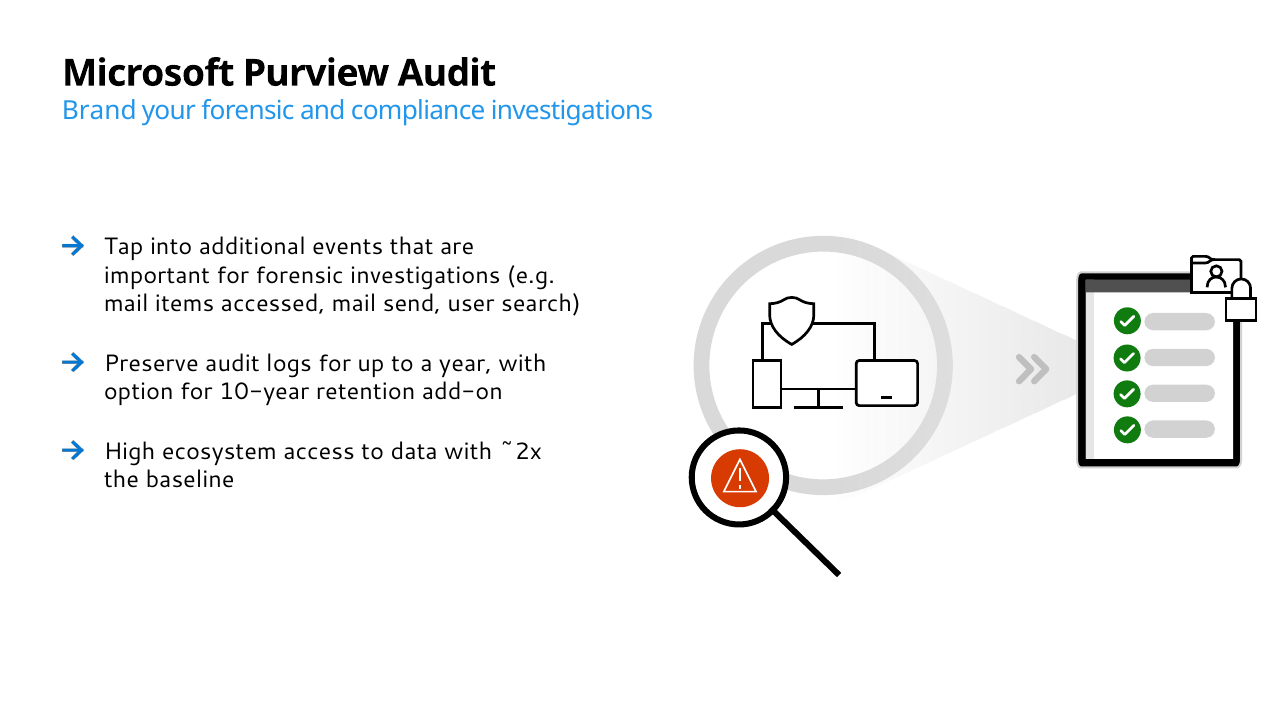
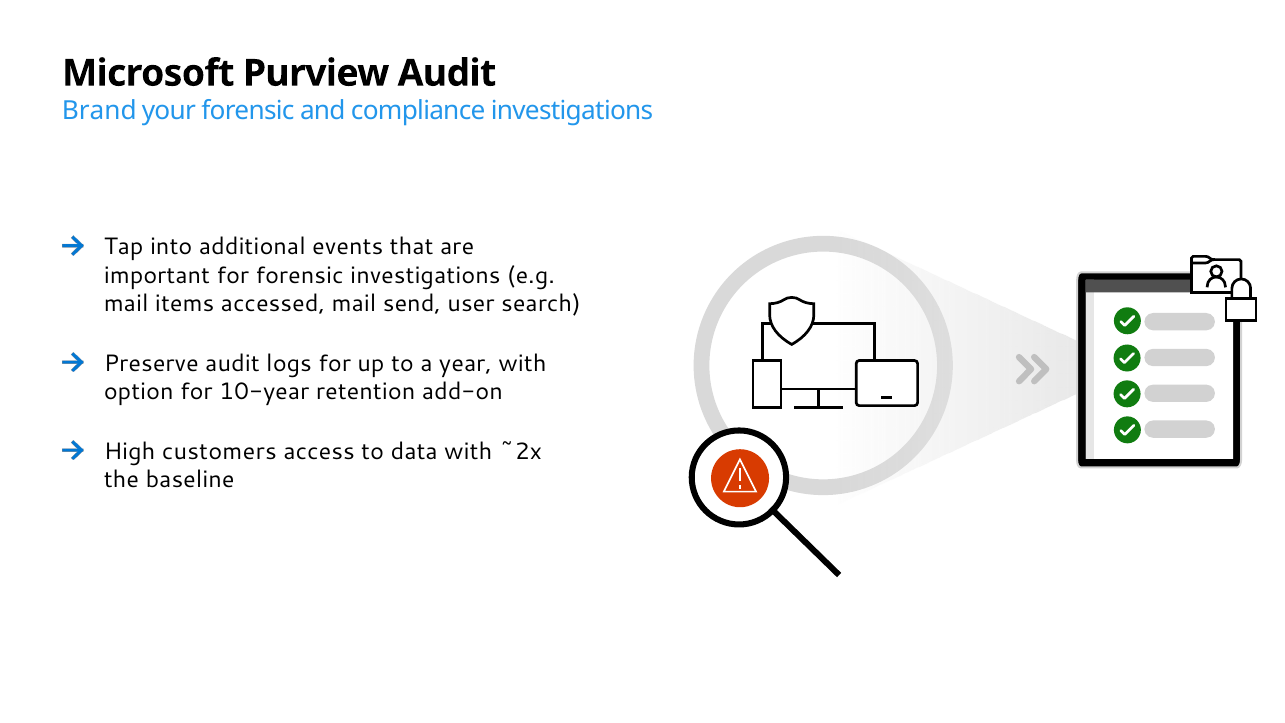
ecosystem: ecosystem -> customers
